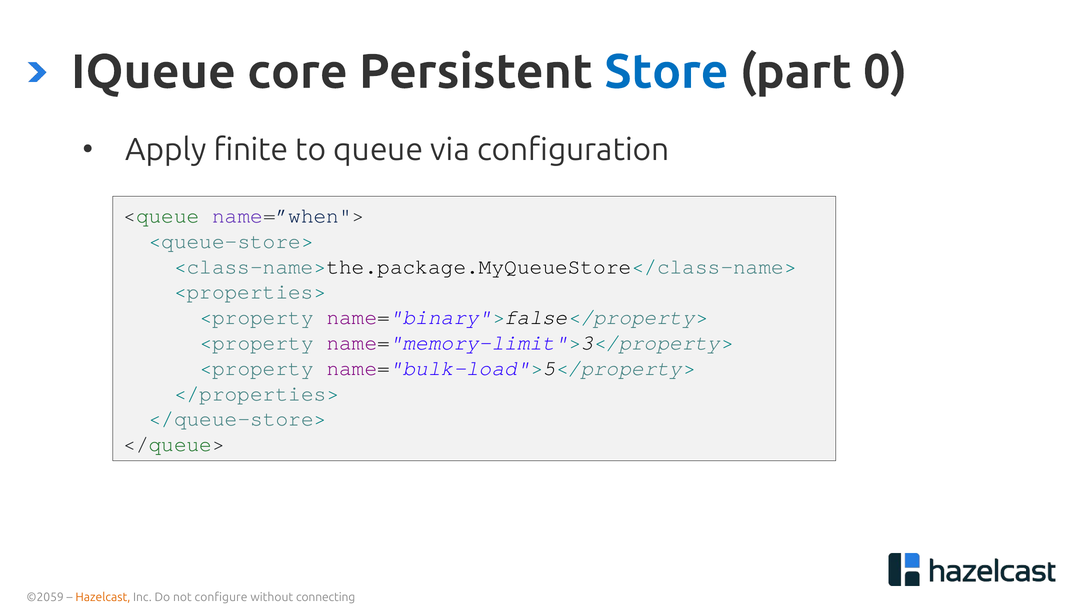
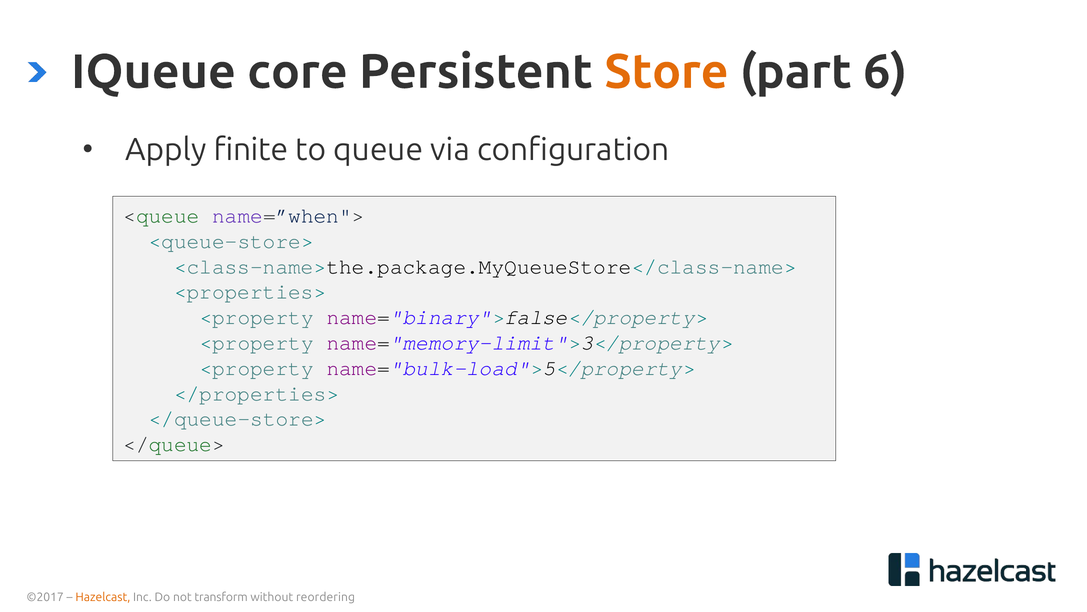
Store colour: blue -> orange
0: 0 -> 6
©2059: ©2059 -> ©2017
configure: configure -> transform
connecting: connecting -> reordering
